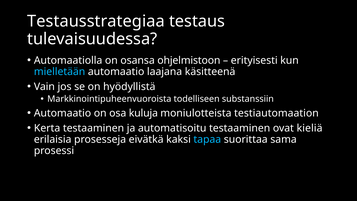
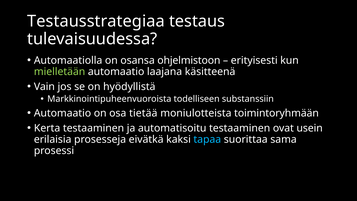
mielletään colour: light blue -> light green
kuluja: kuluja -> tietää
testiautomaation: testiautomaation -> toimintoryhmään
kieliä: kieliä -> usein
